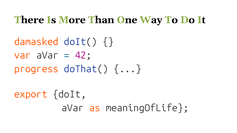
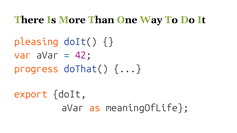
damasked: damasked -> pleasing
